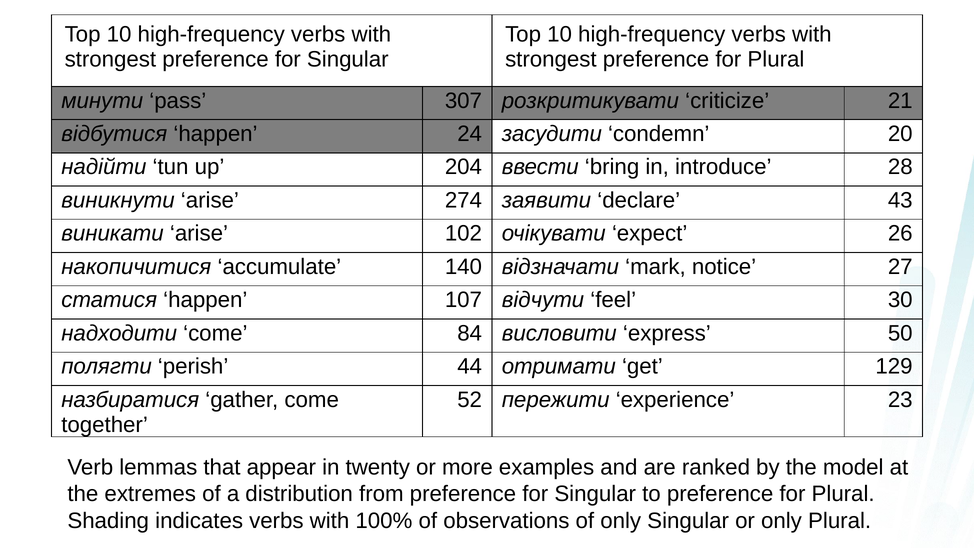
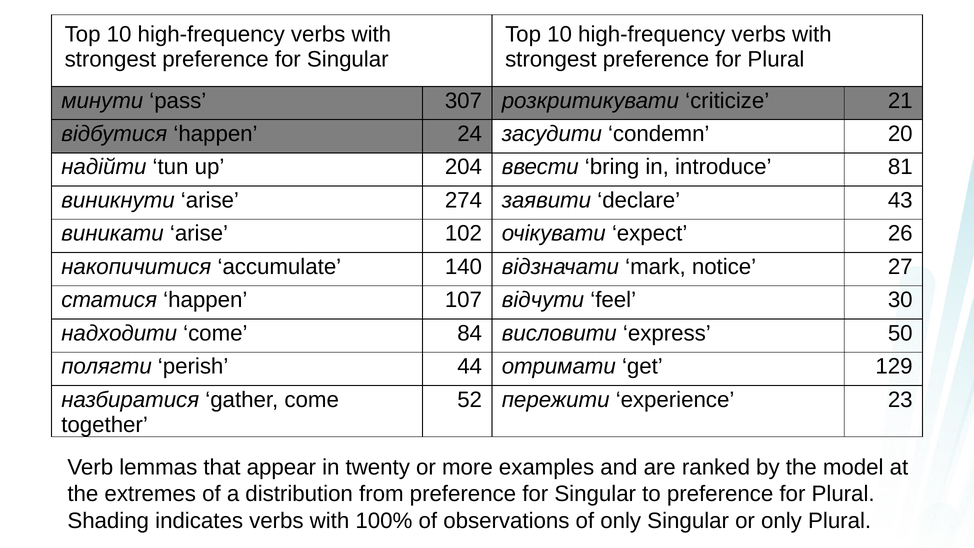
28: 28 -> 81
